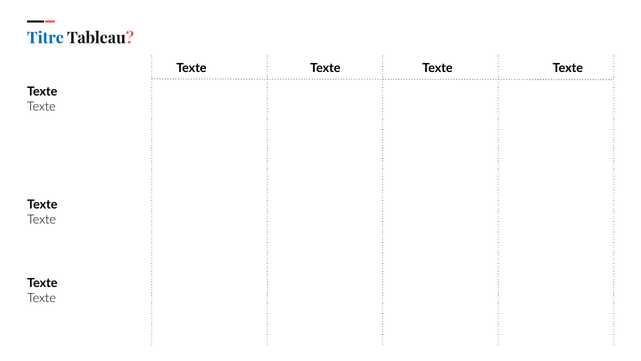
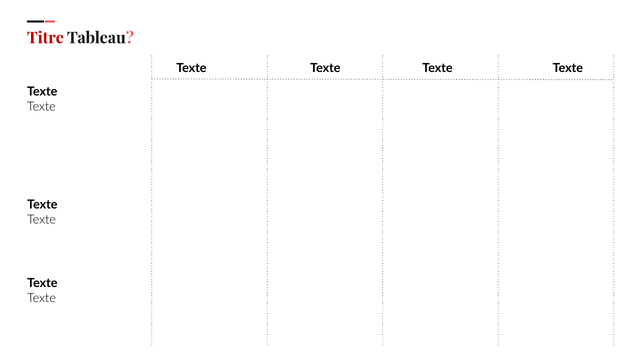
Titre colour: blue -> red
